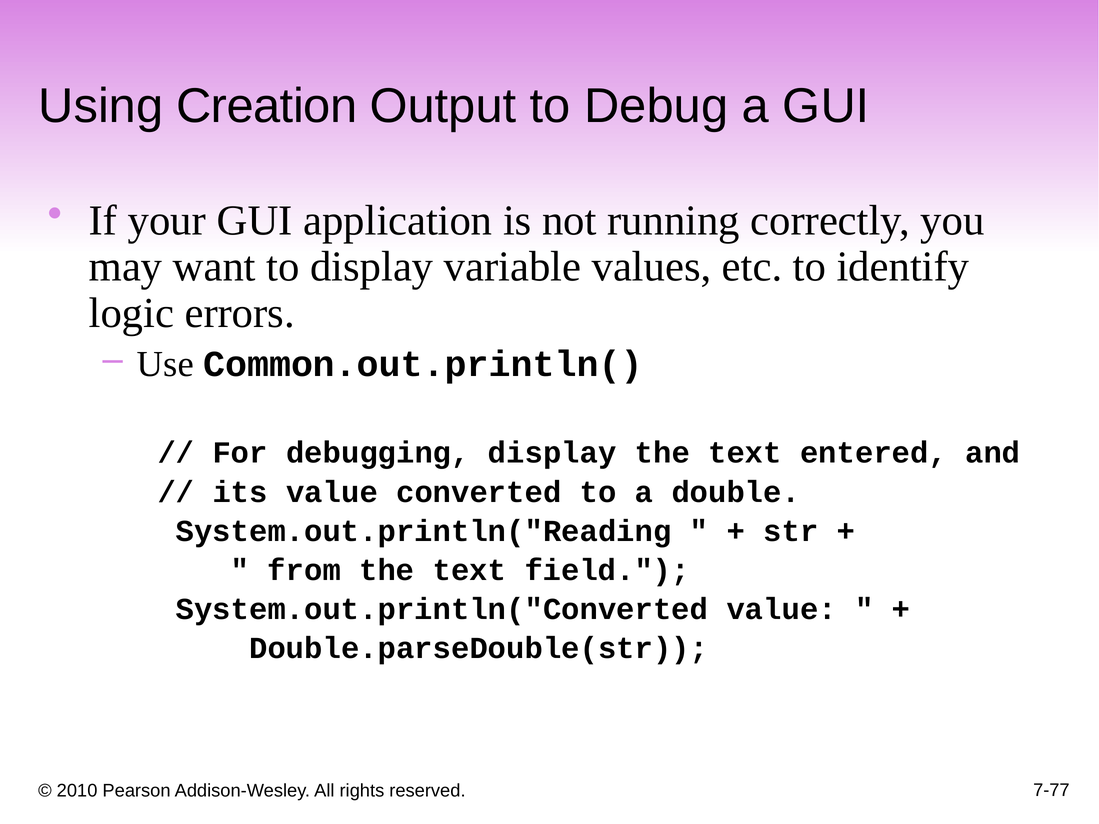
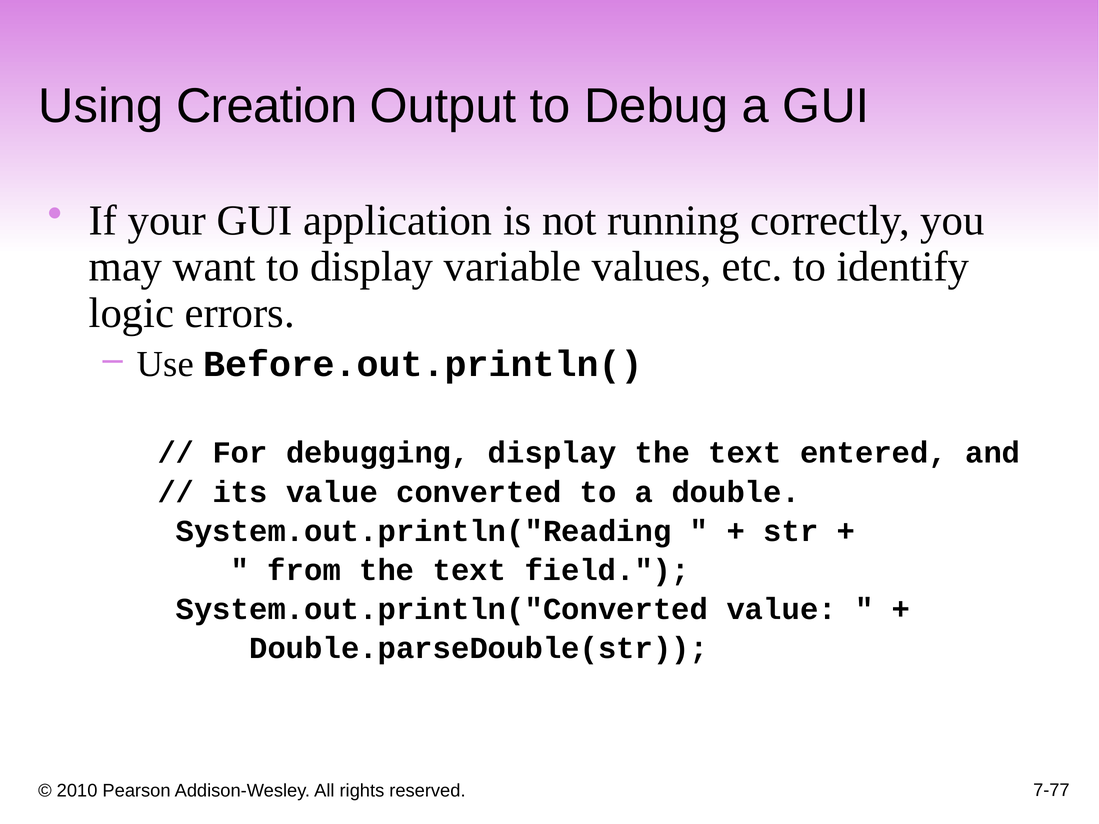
Common.out.println(: Common.out.println( -> Before.out.println(
